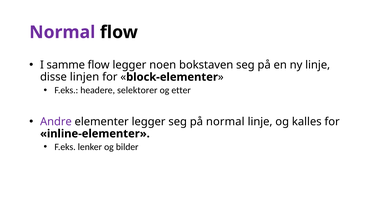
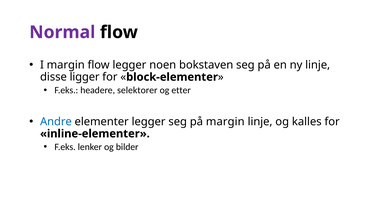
I samme: samme -> margin
linjen: linjen -> ligger
Andre colour: purple -> blue
på normal: normal -> margin
